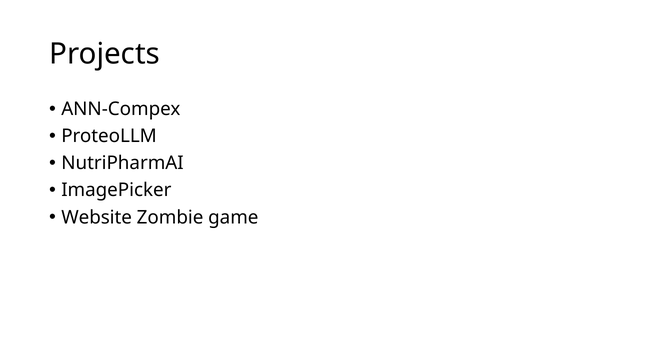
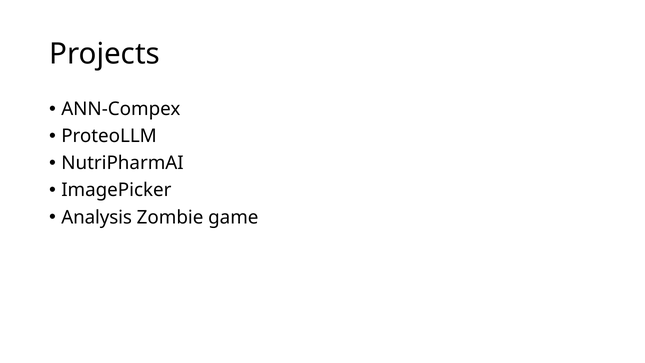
Website: Website -> Analysis
